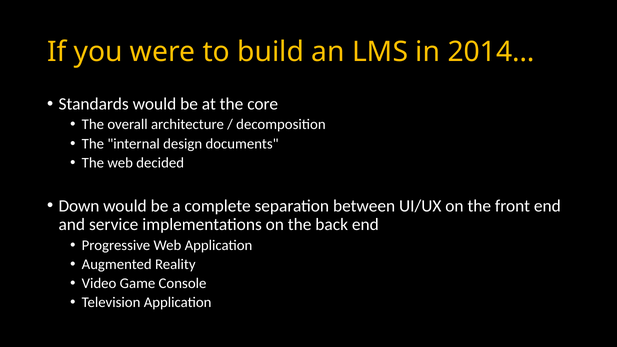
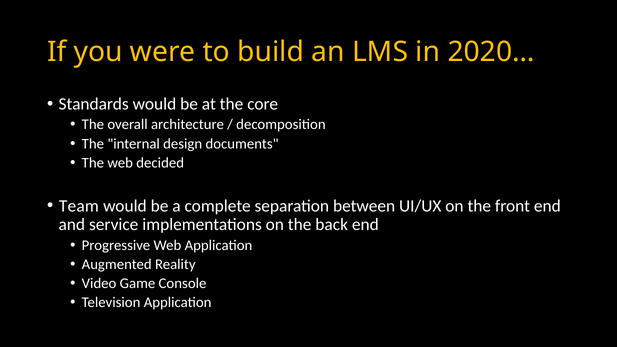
2014…: 2014… -> 2020…
Down: Down -> Team
